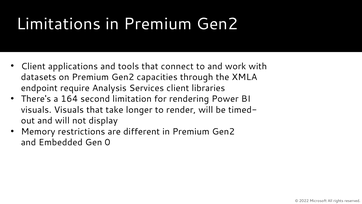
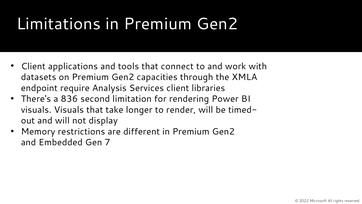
164: 164 -> 836
0: 0 -> 7
